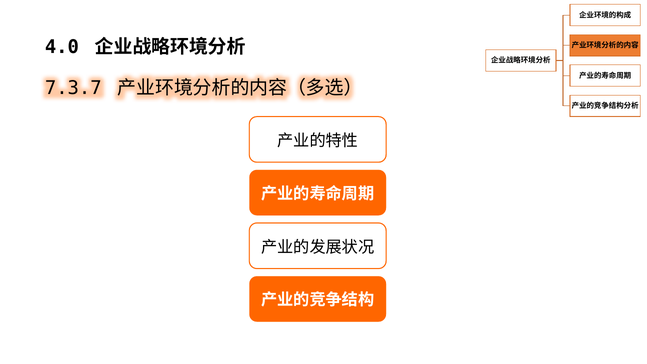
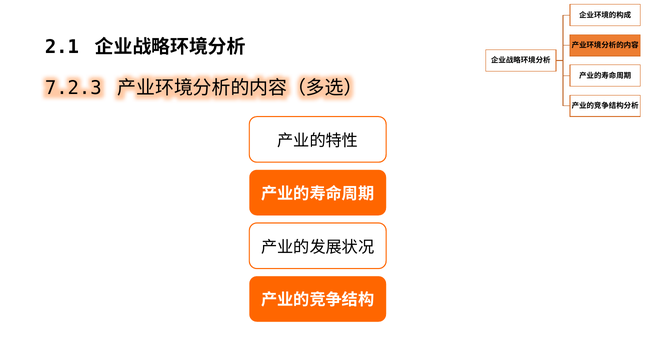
4.0: 4.0 -> 2.1
7.3.7: 7.3.7 -> 7.2.3
